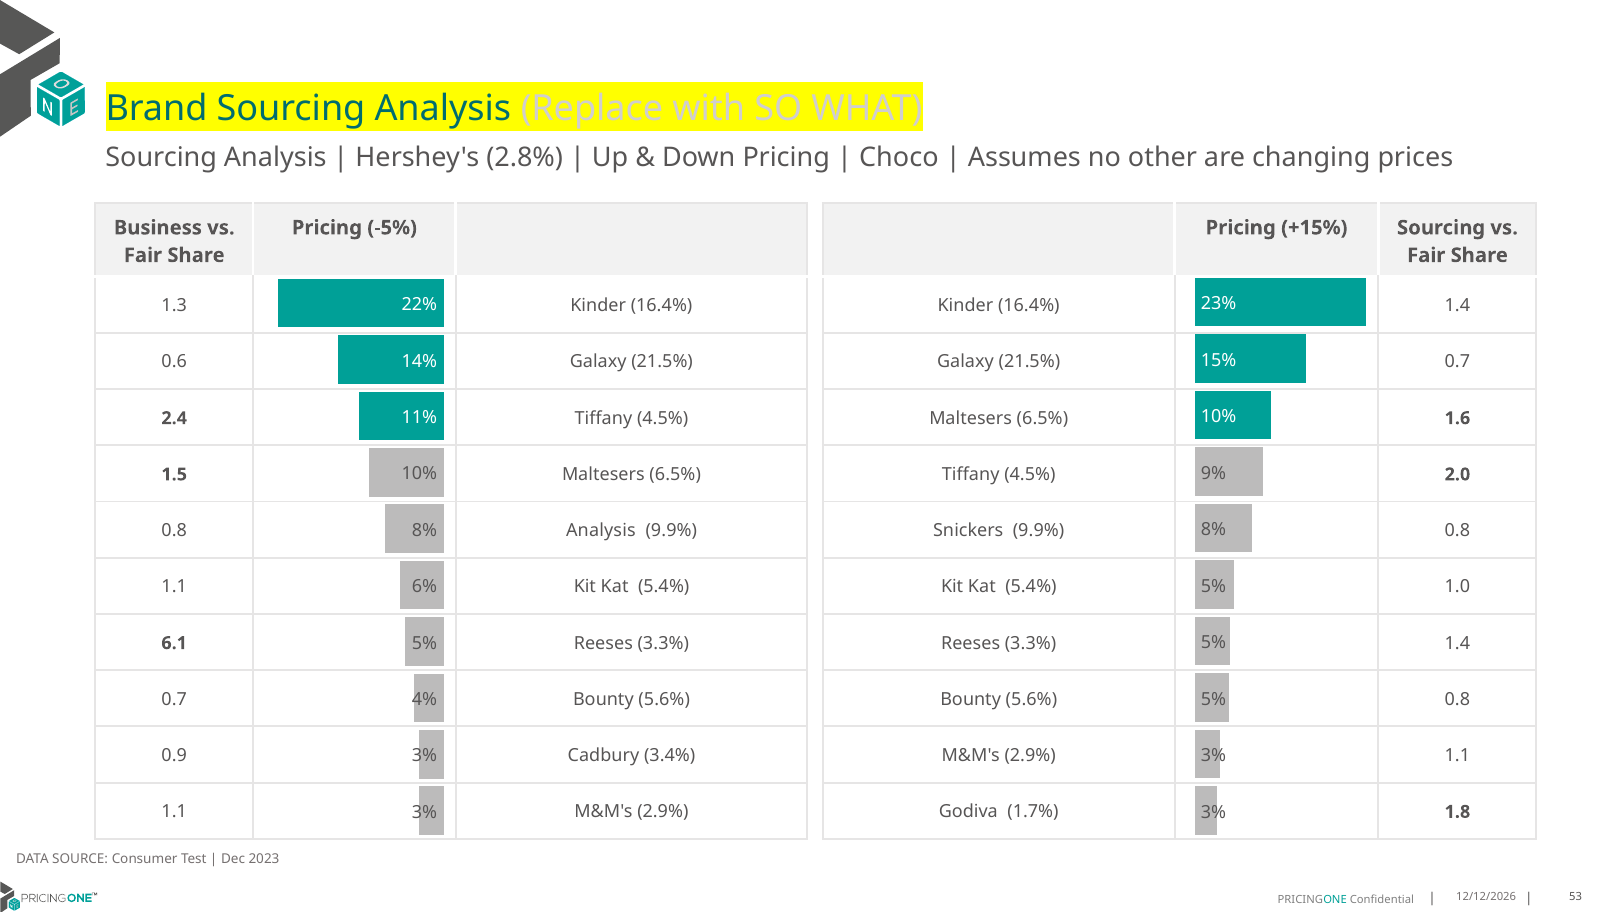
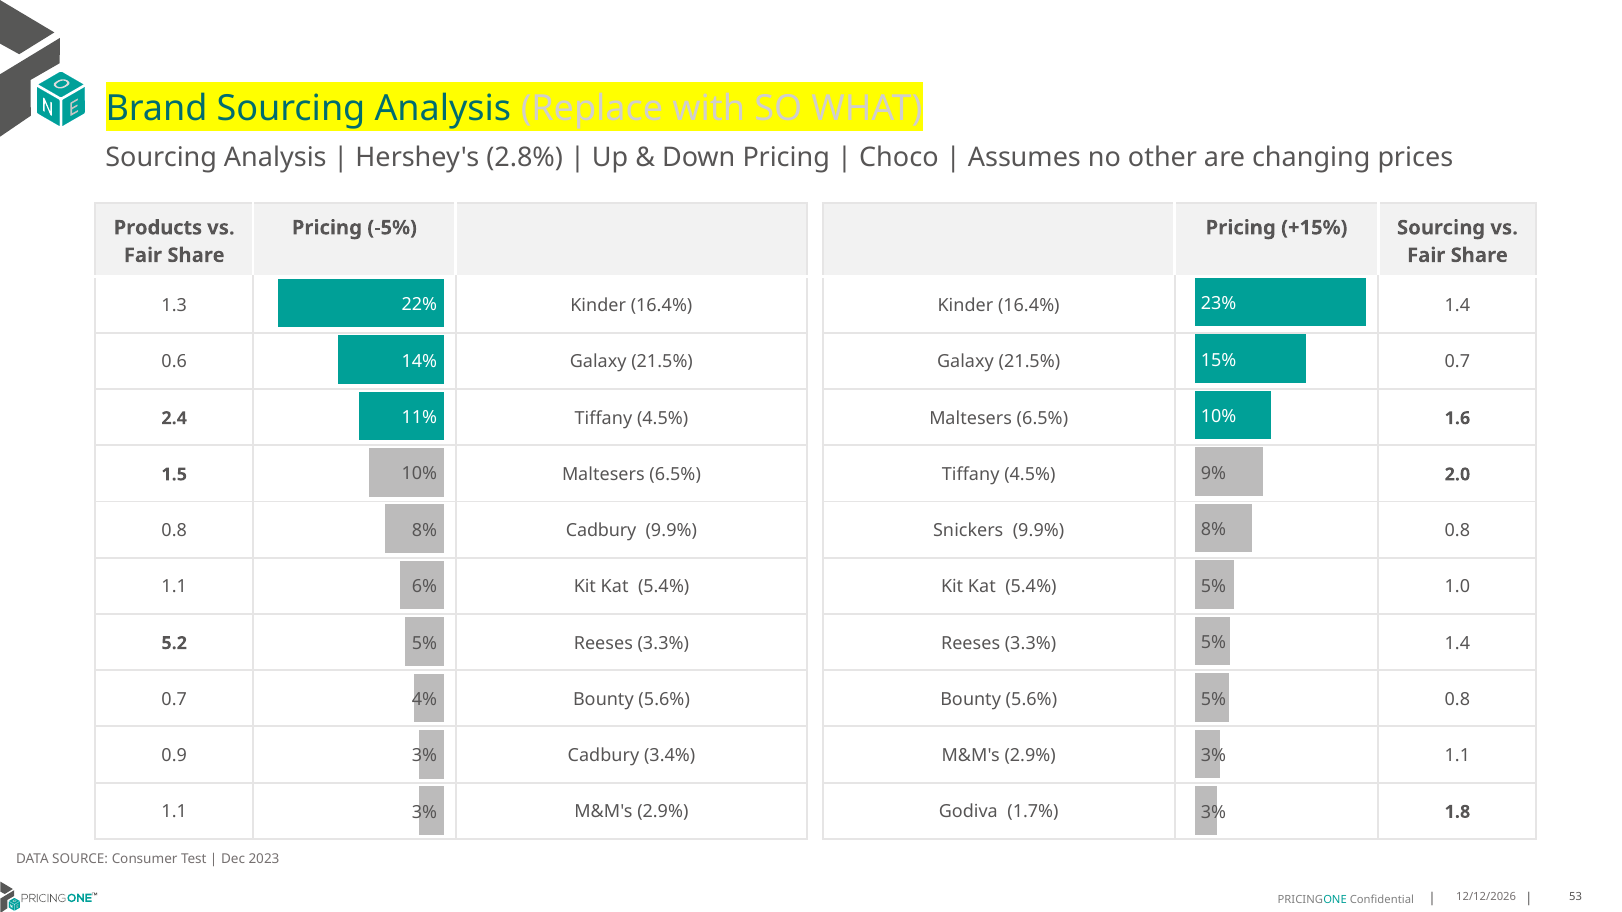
Business: Business -> Products
0.8 Analysis: Analysis -> Cadbury
6.1: 6.1 -> 5.2
